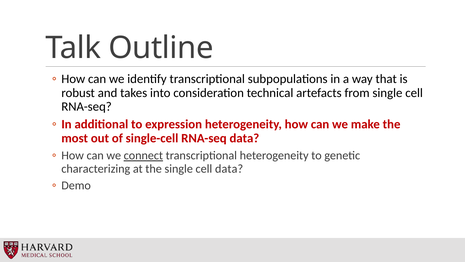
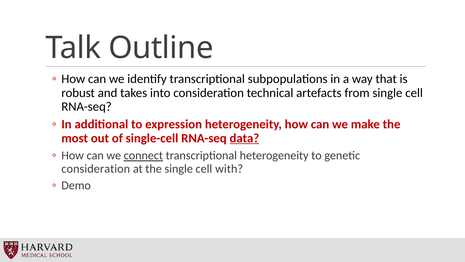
data at (244, 138) underline: none -> present
characterizing at (96, 168): characterizing -> consideration
cell data: data -> with
